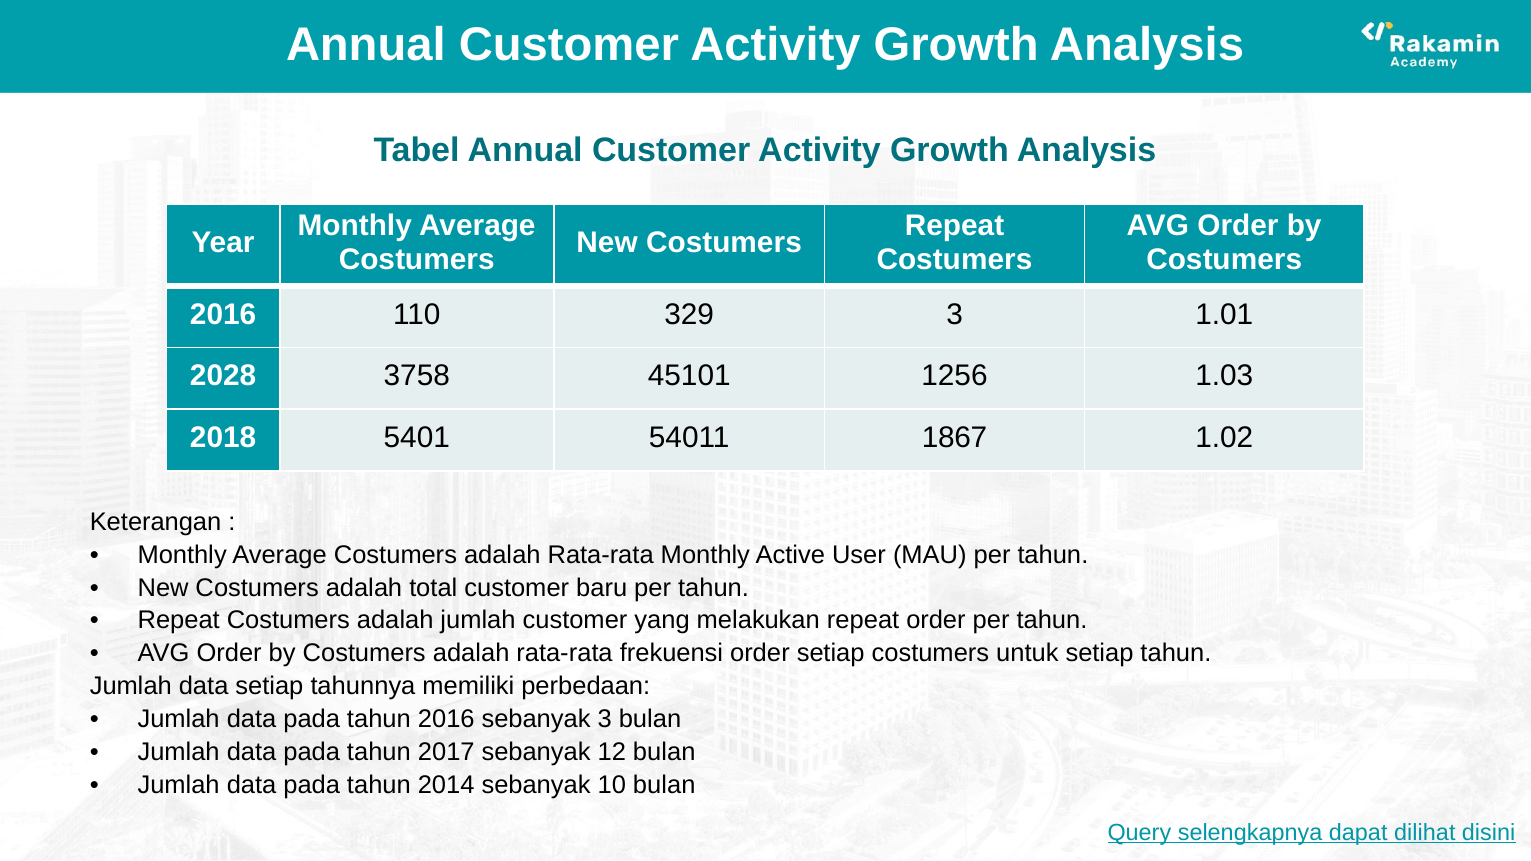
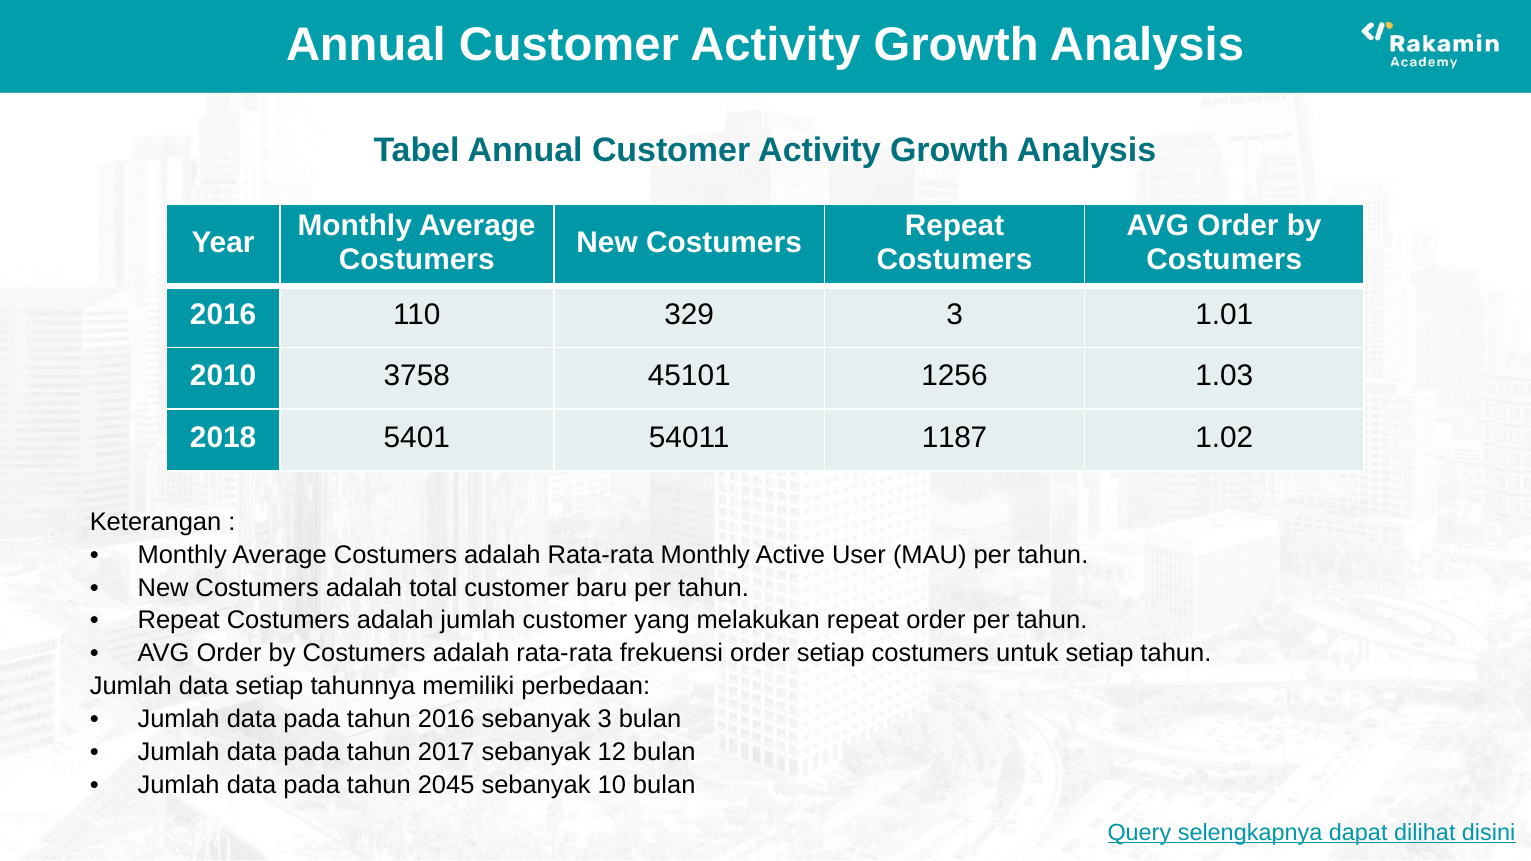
2028: 2028 -> 2010
1867: 1867 -> 1187
2014: 2014 -> 2045
